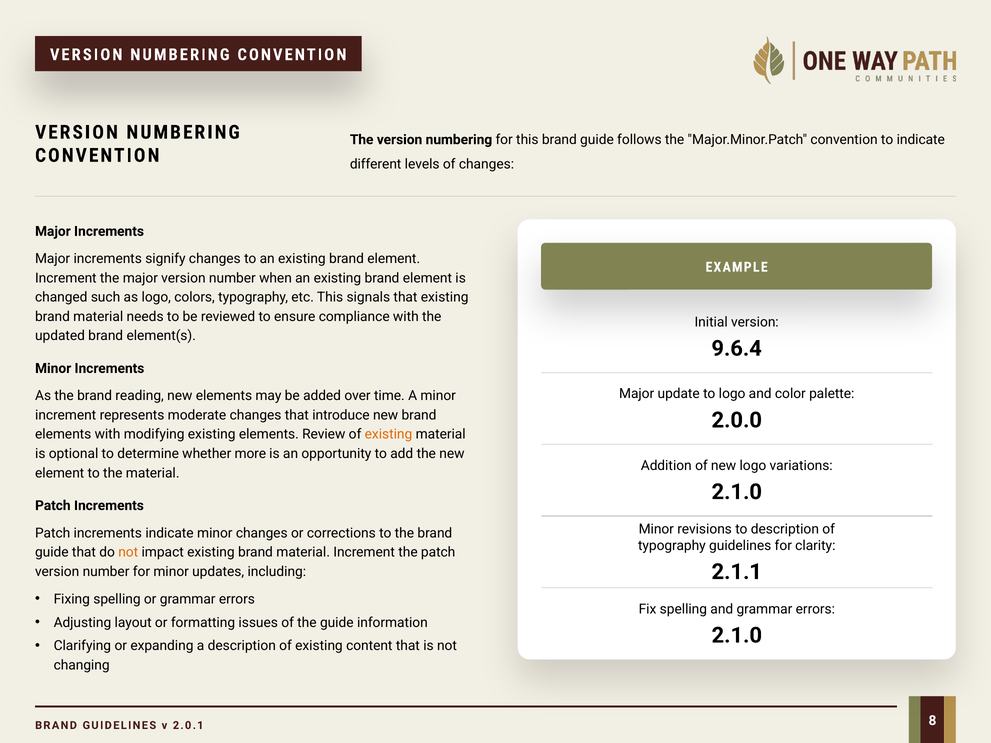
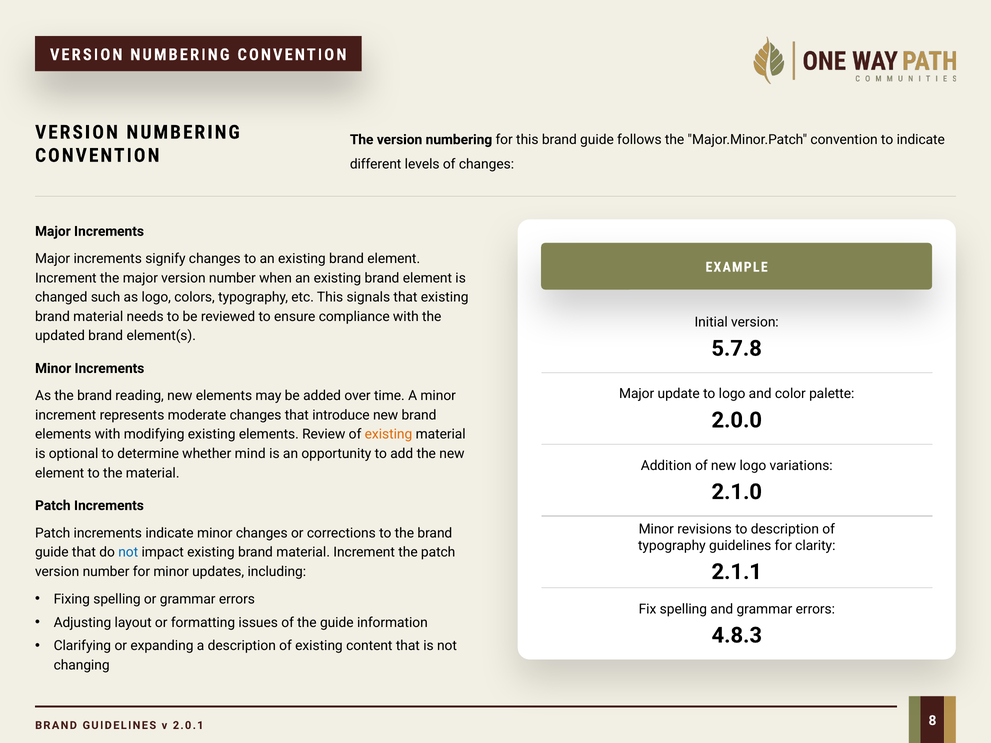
9.6.4: 9.6.4 -> 5.7.8
more: more -> mind
not at (128, 552) colour: orange -> blue
2.1.0 at (737, 636): 2.1.0 -> 4.8.3
